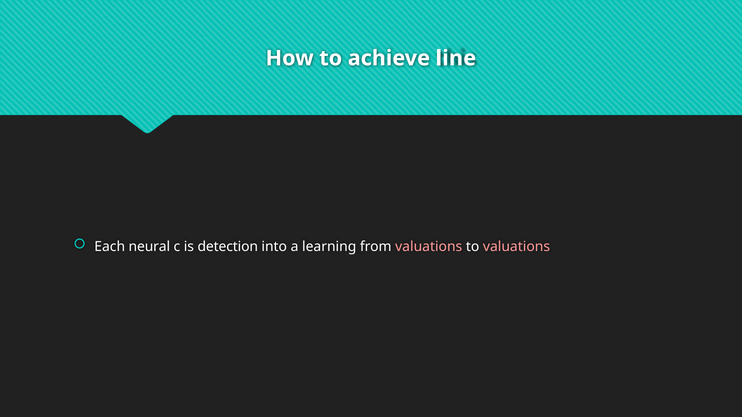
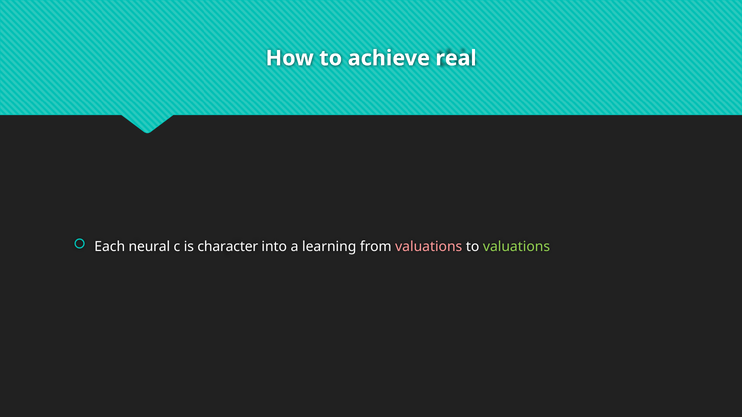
line: line -> real
detection: detection -> character
valuations at (517, 247) colour: pink -> light green
